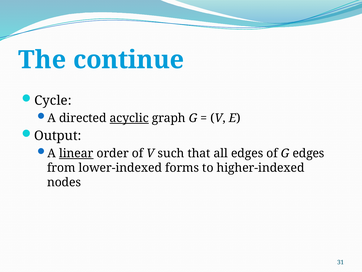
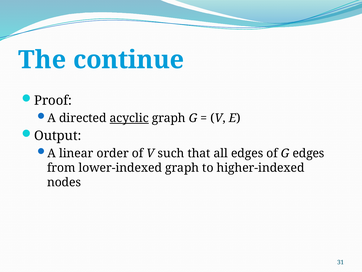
Cycle: Cycle -> Proof
linear underline: present -> none
lower-indexed forms: forms -> graph
